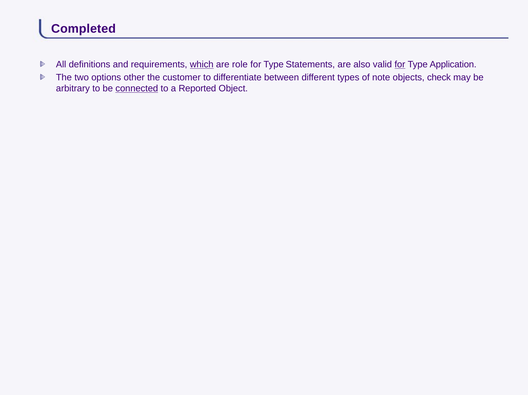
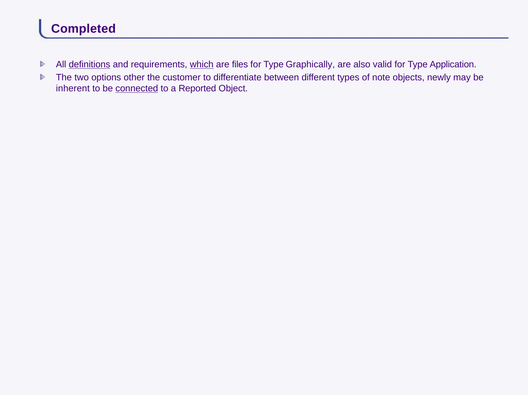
definitions underline: none -> present
role: role -> files
Statements: Statements -> Graphically
for at (400, 64) underline: present -> none
check: check -> newly
arbitrary: arbitrary -> inherent
